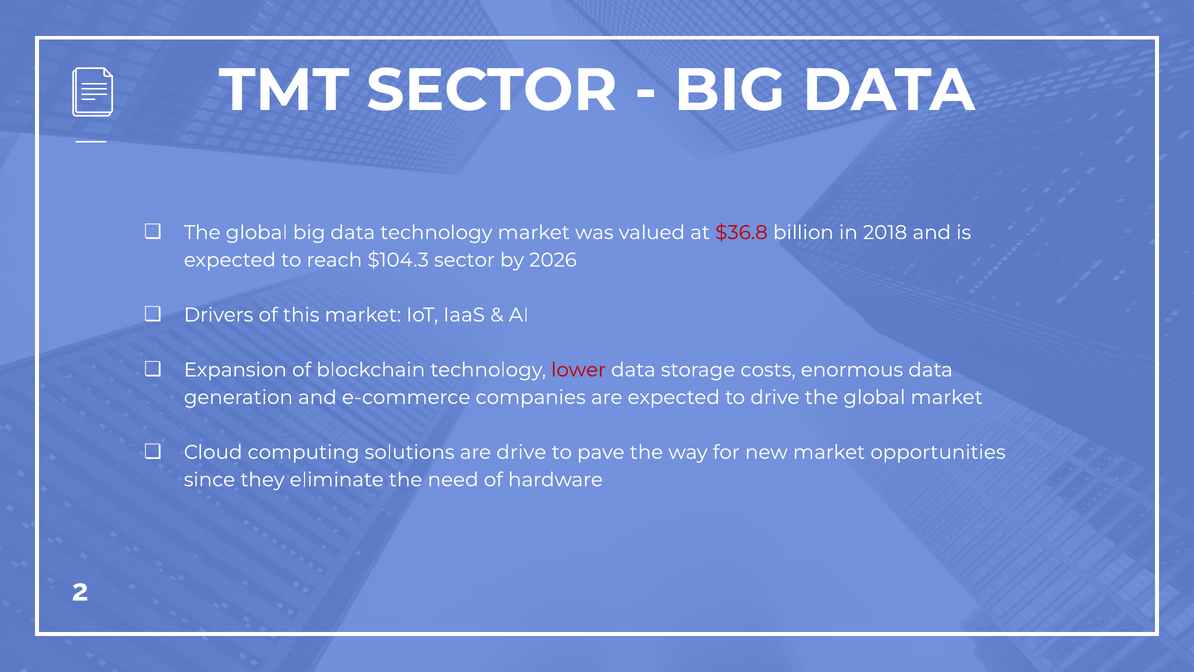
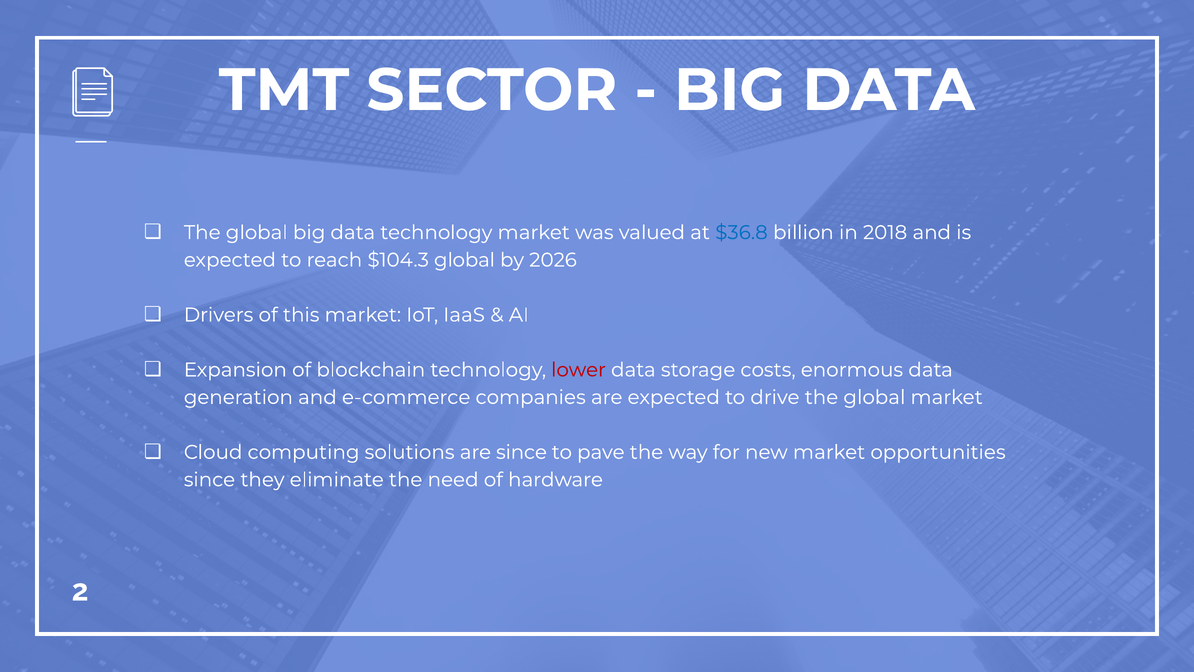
$36.8 colour: red -> blue
$104.3 sector: sector -> global
are drive: drive -> since
